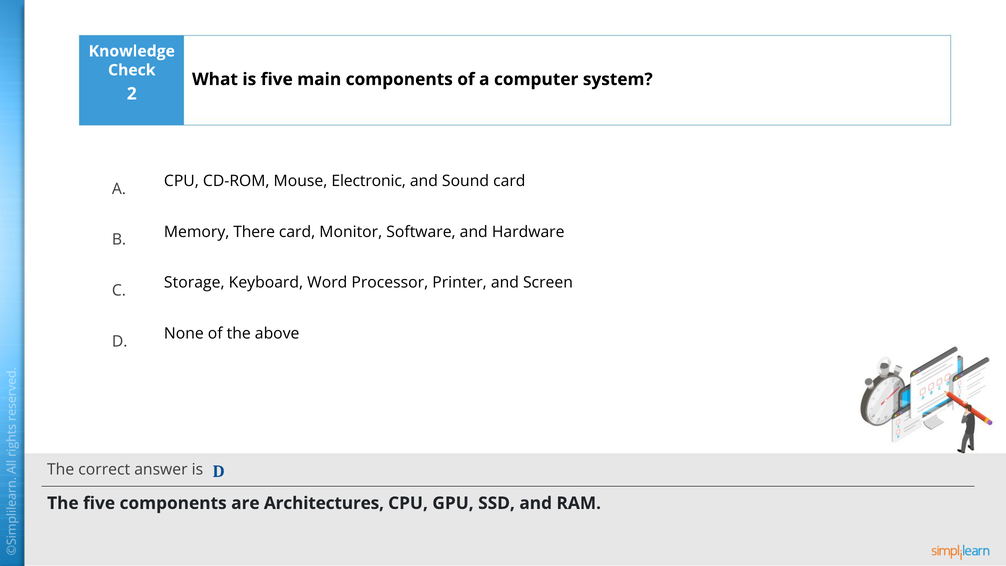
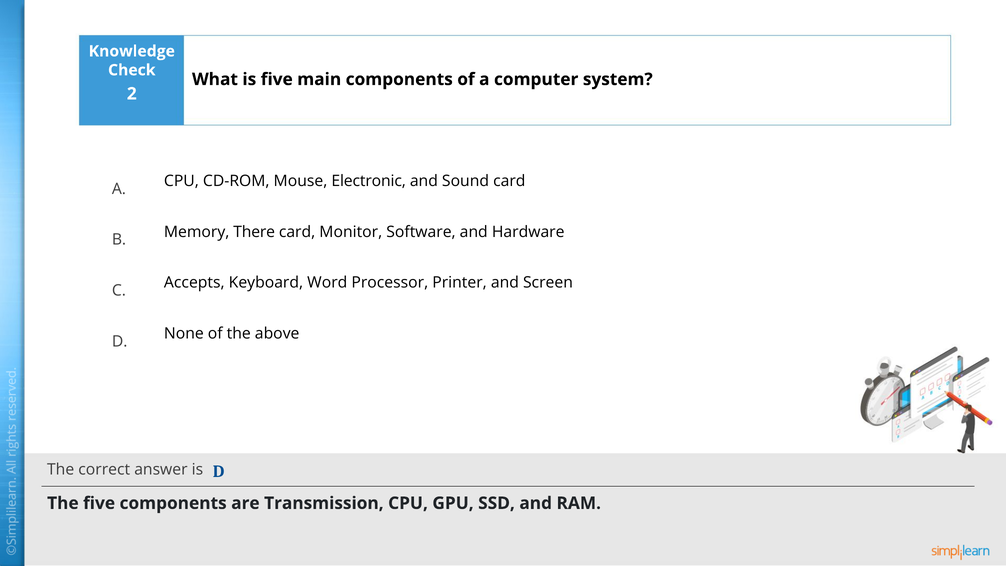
Storage: Storage -> Accepts
Architectures: Architectures -> Transmission
